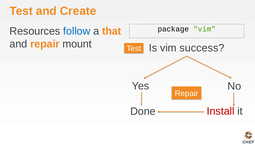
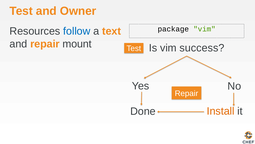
Create: Create -> Owner
that: that -> text
Install colour: red -> orange
